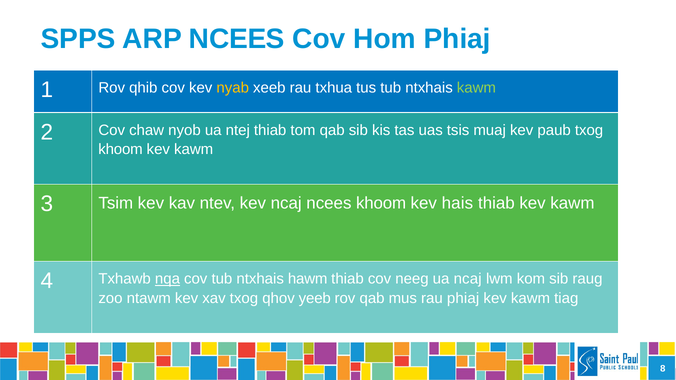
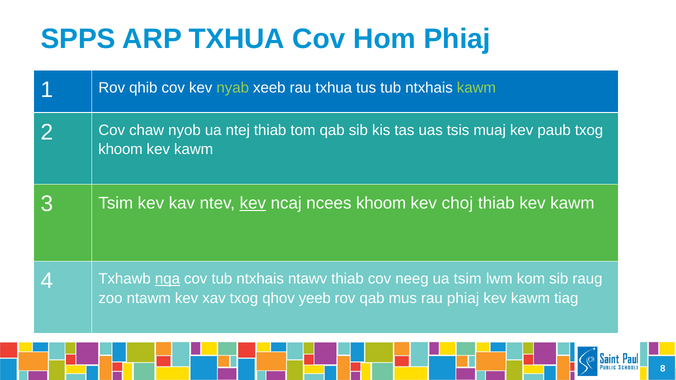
ARP NCEES: NCEES -> TXHUA
nyab colour: yellow -> light green
kev at (253, 204) underline: none -> present
hais: hais -> choj
hawm: hawm -> ntawv
ua ncaj: ncaj -> tsim
